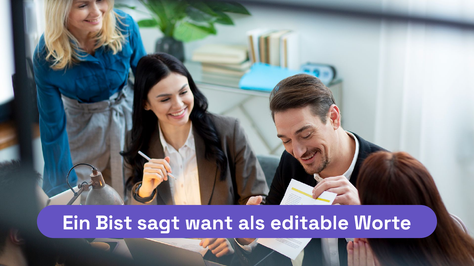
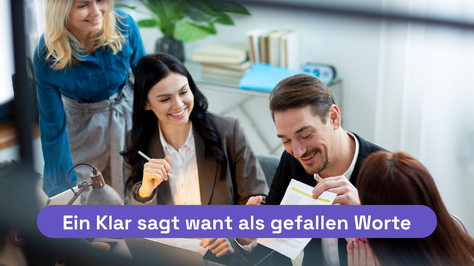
Bist: Bist -> Klar
editable: editable -> gefallen
